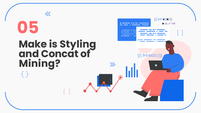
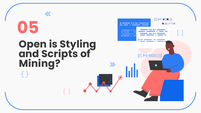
Make: Make -> Open
Concat: Concat -> Scripts
